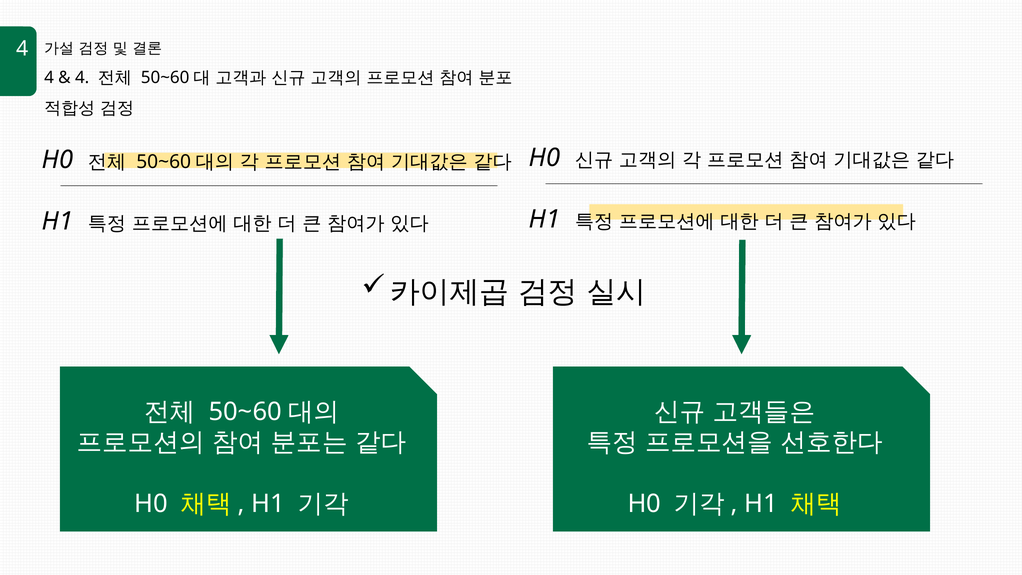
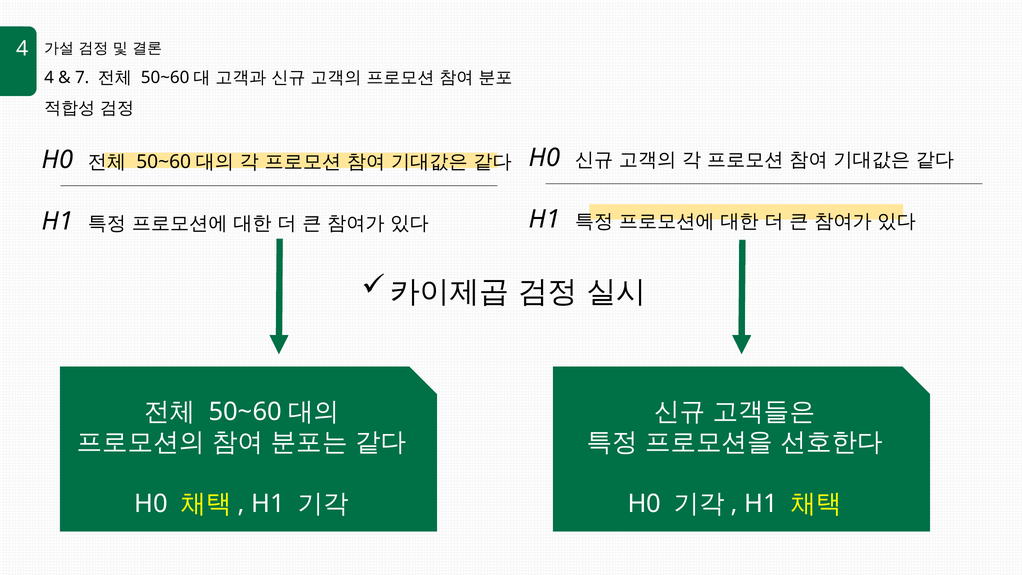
4 at (82, 78): 4 -> 7
